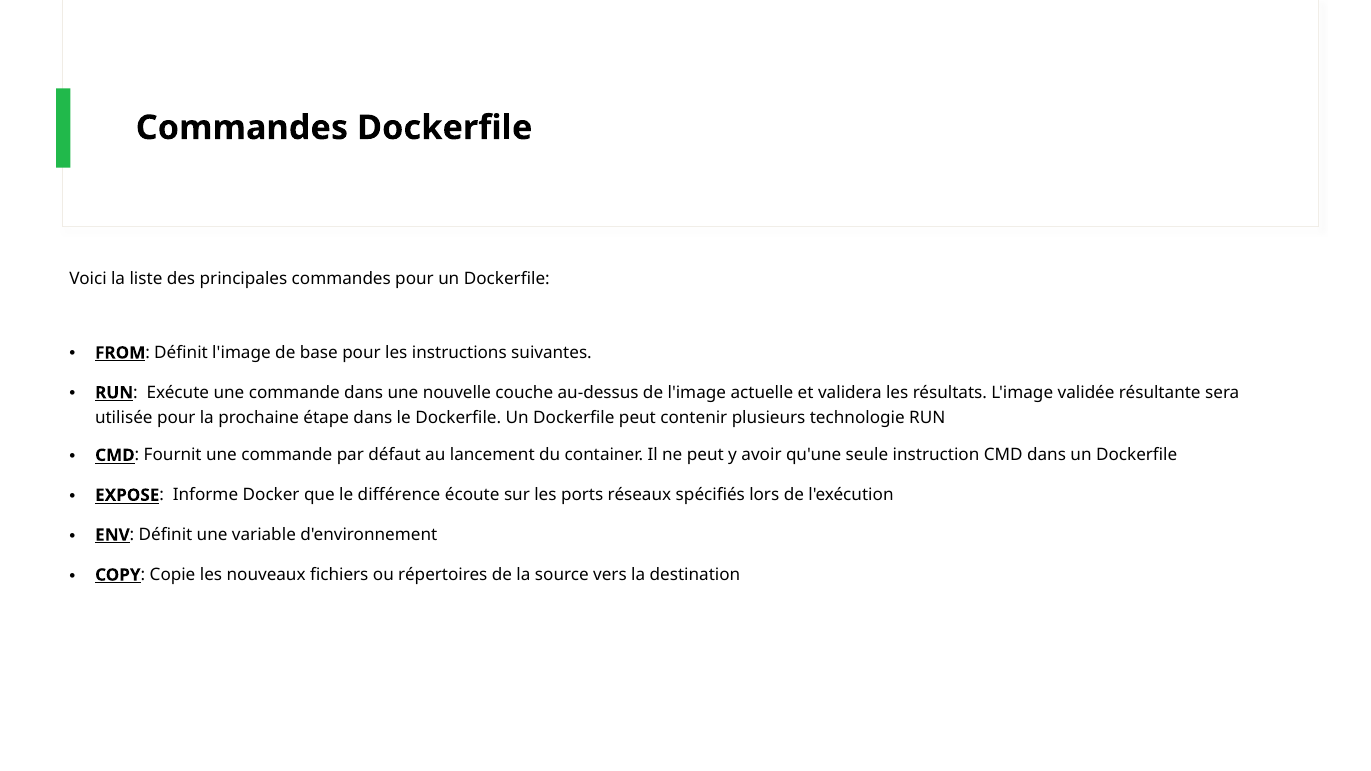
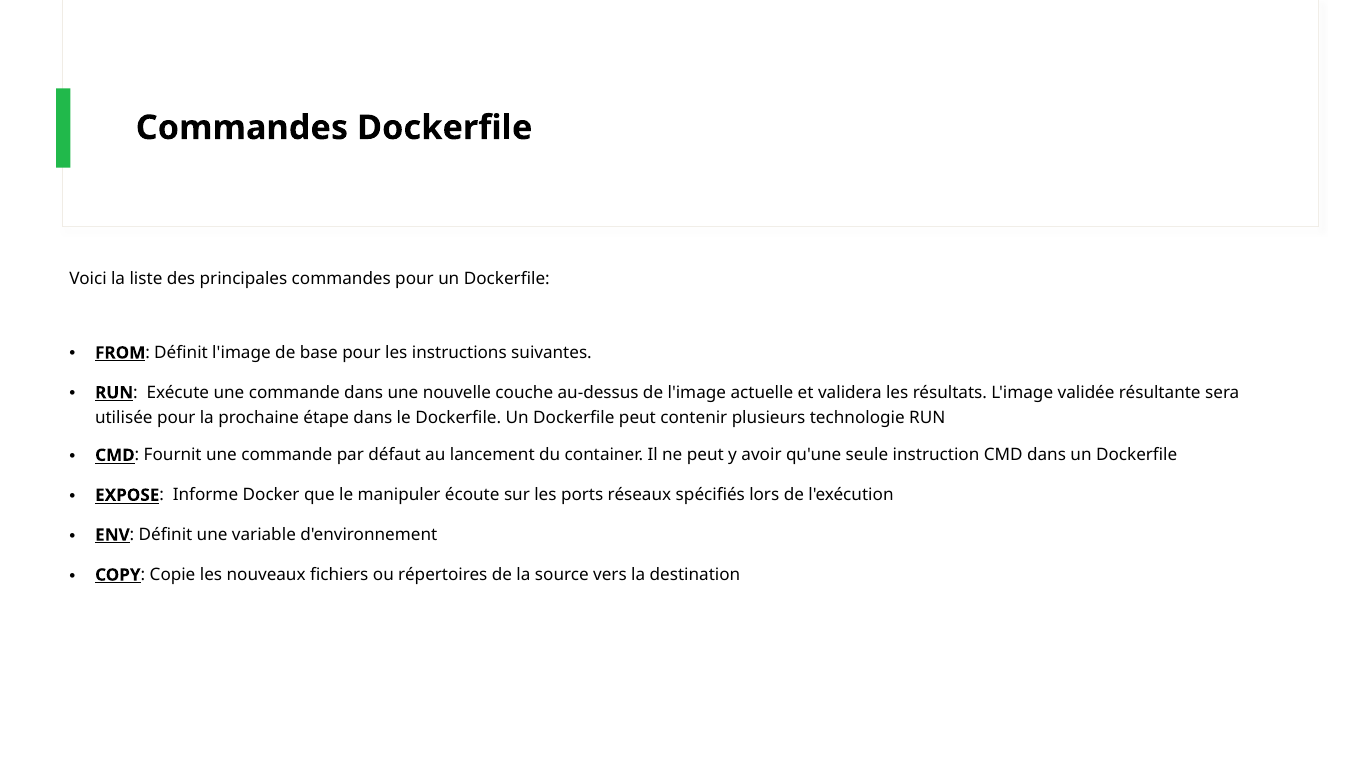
différence: différence -> manipuler
